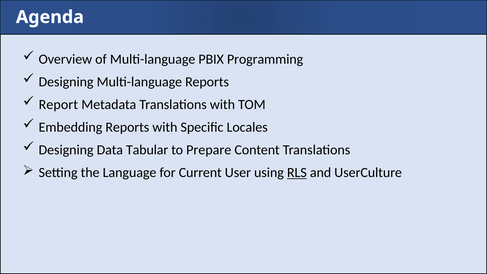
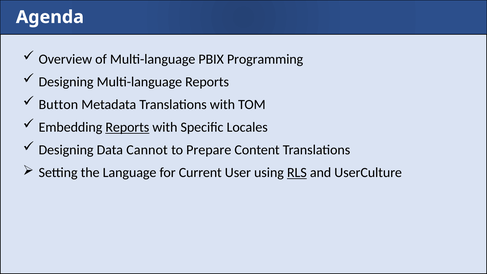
Report: Report -> Button
Reports at (127, 127) underline: none -> present
Tabular: Tabular -> Cannot
